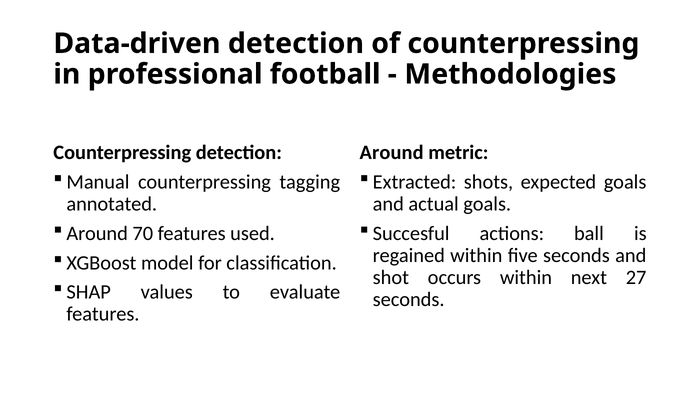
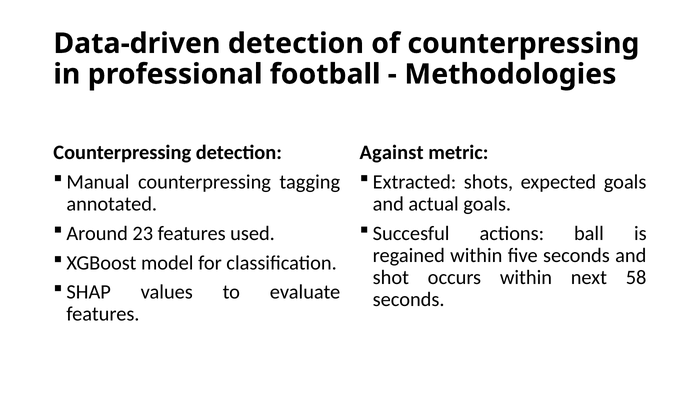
Around at (392, 153): Around -> Against
70: 70 -> 23
27: 27 -> 58
